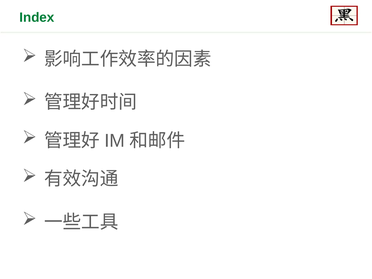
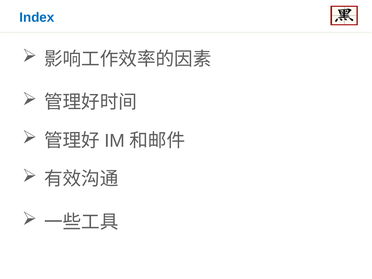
Index colour: green -> blue
